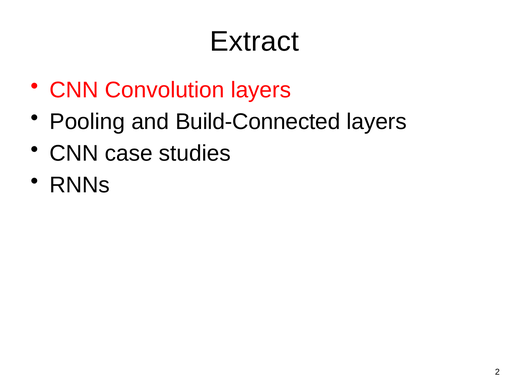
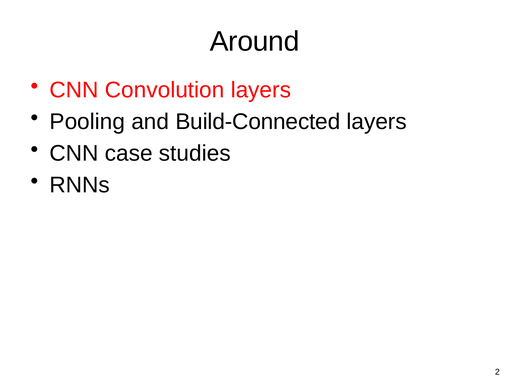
Extract: Extract -> Around
